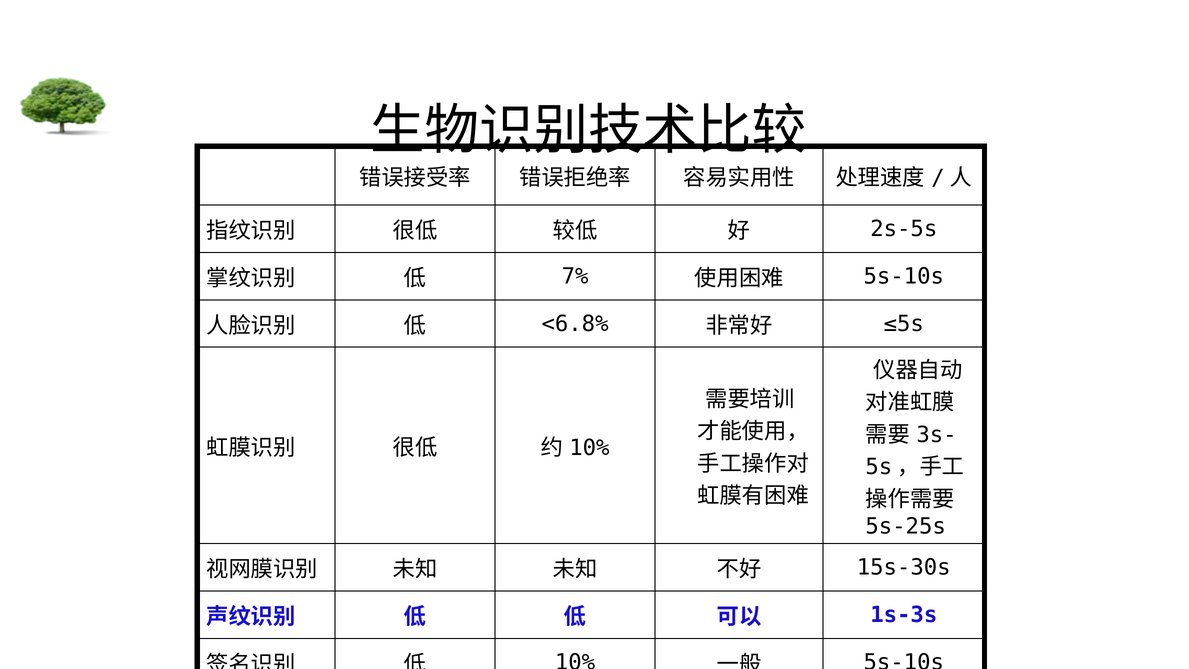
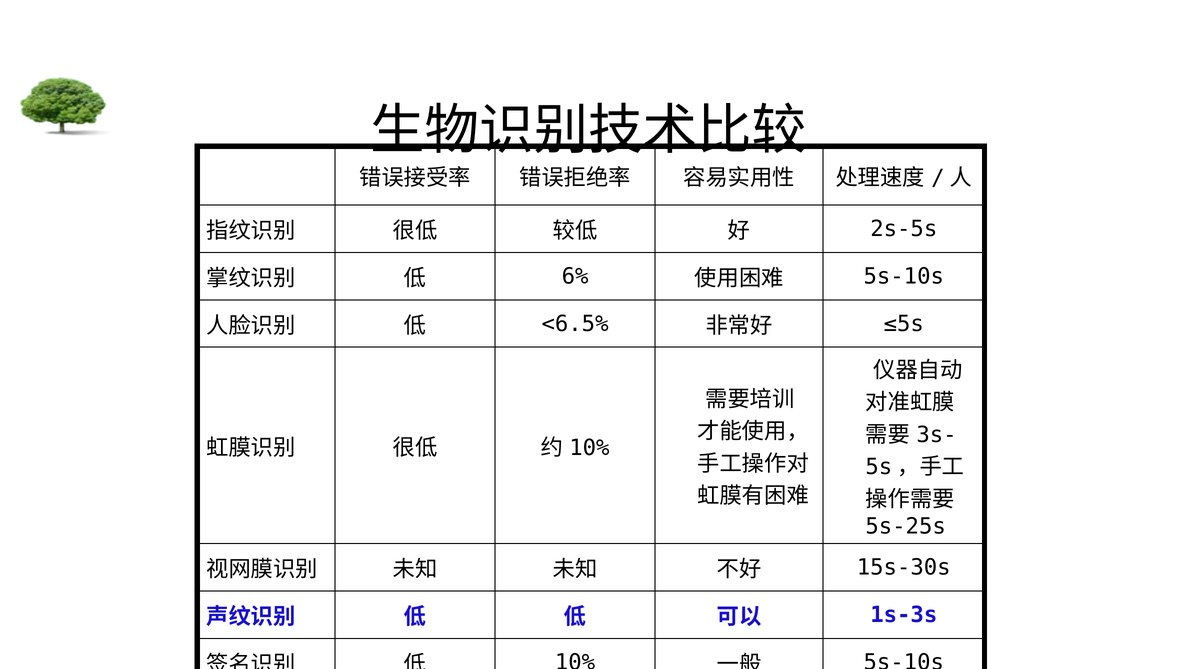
7%: 7% -> 6%
<6.8%: <6.8% -> <6.5%
